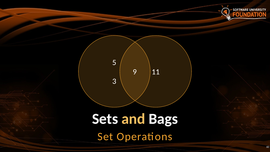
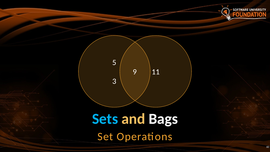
Sets colour: white -> light blue
